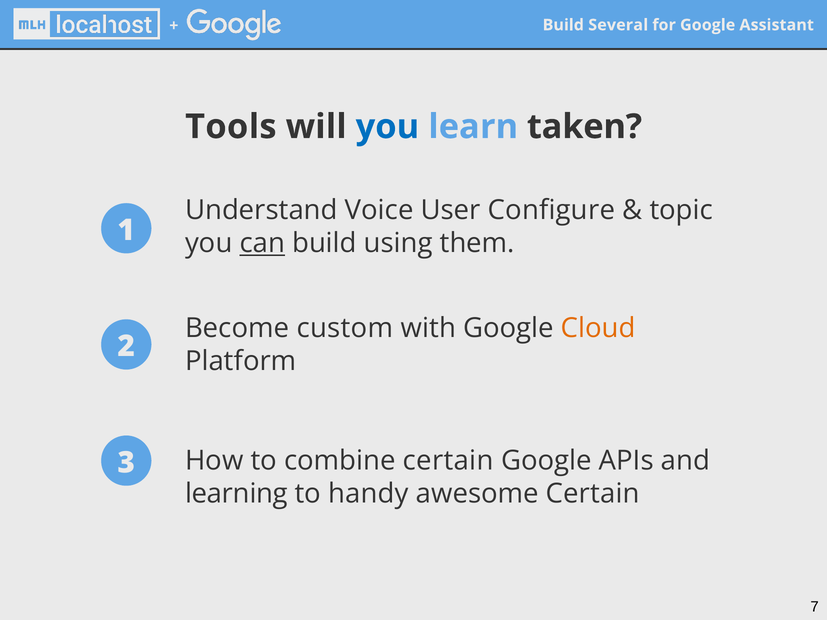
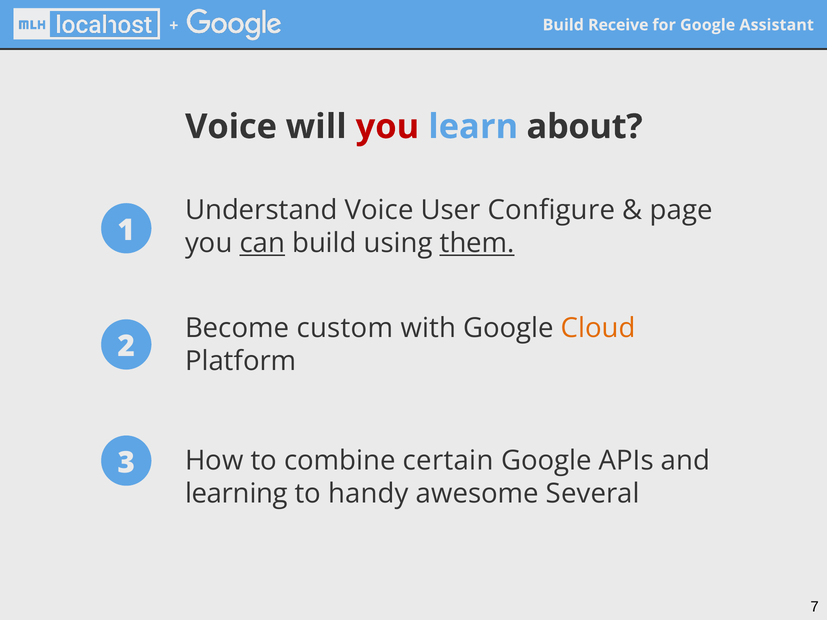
Several: Several -> Receive
Tools at (231, 127): Tools -> Voice
you at (387, 127) colour: blue -> red
taken: taken -> about
topic: topic -> page
them underline: none -> present
awesome Certain: Certain -> Several
